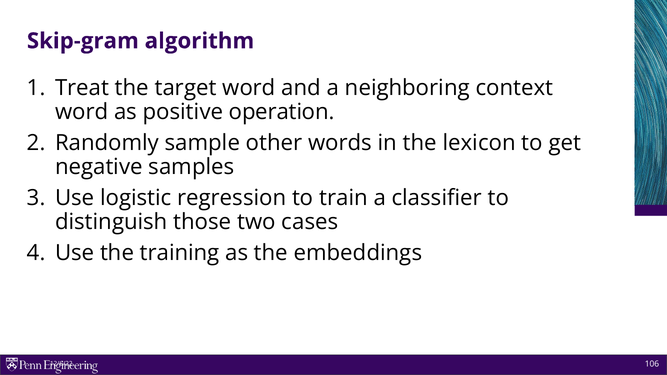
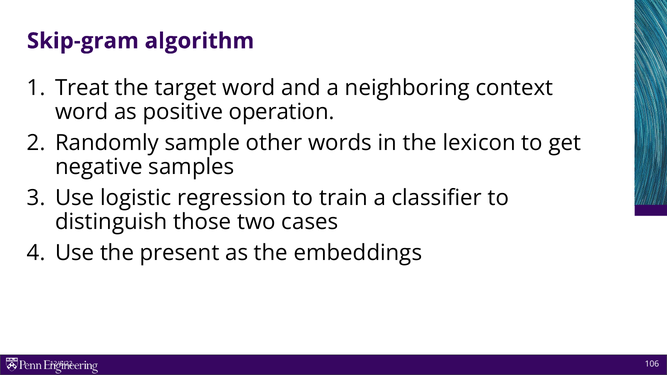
training: training -> present
